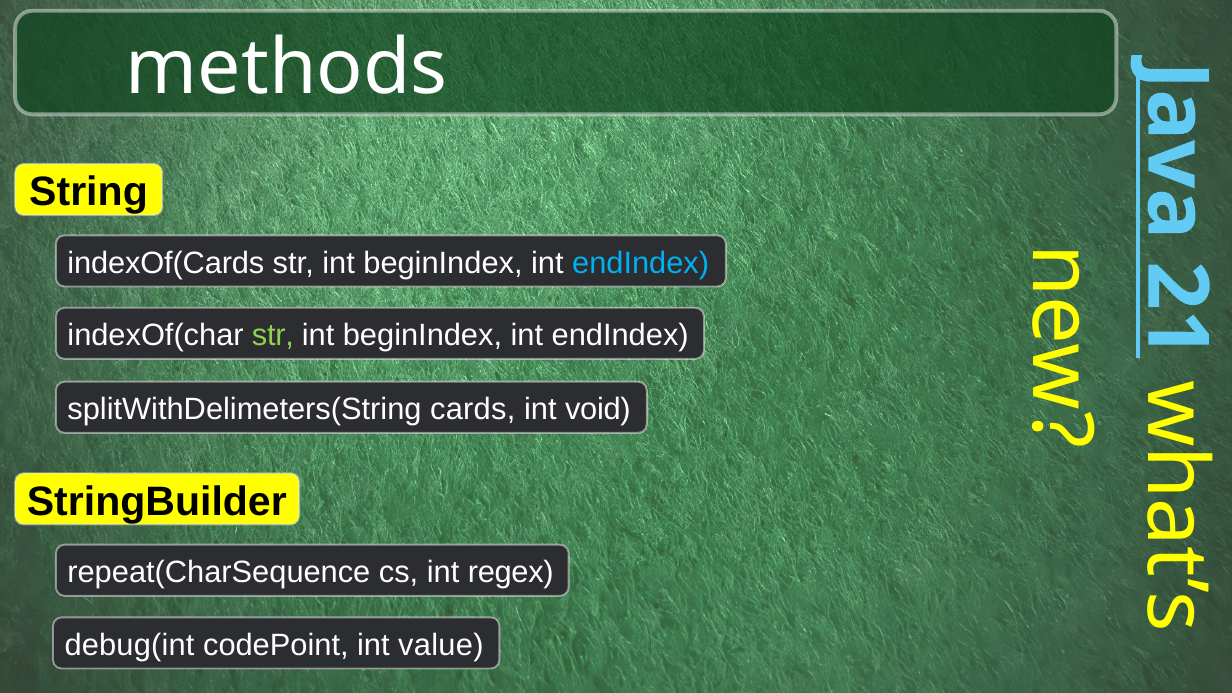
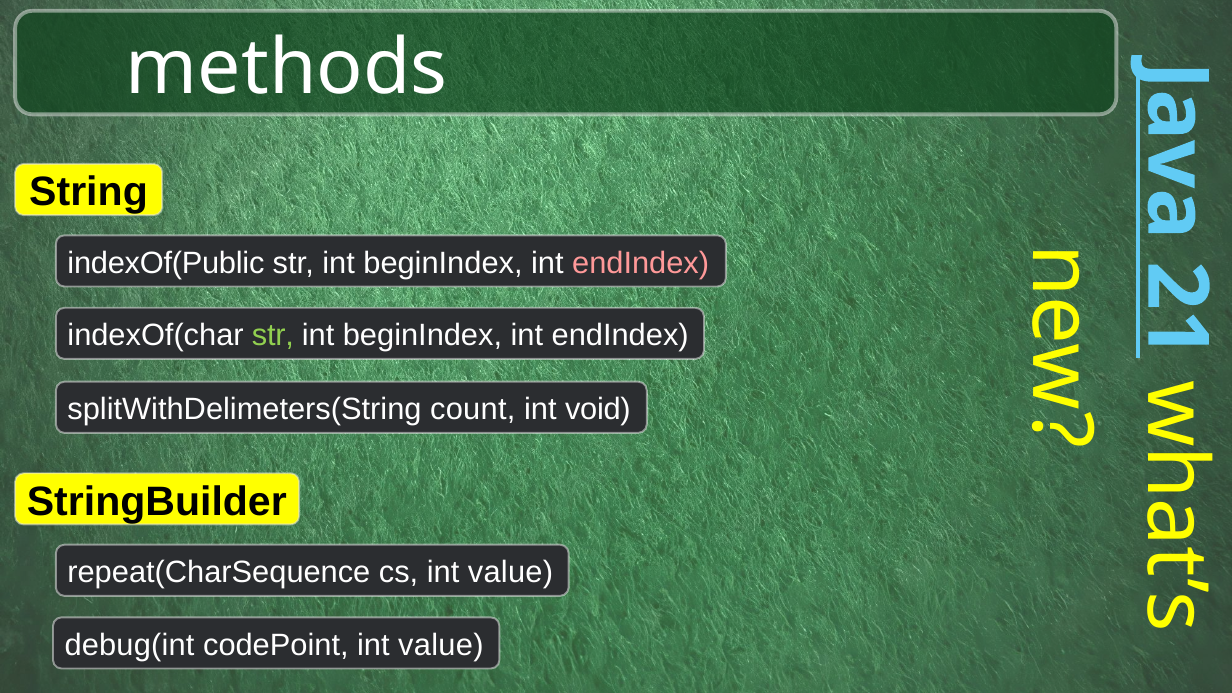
indexOf(Cards: indexOf(Cards -> indexOf(Public
endIndex at (641, 263) colour: light blue -> pink
cards: cards -> count
cs int regex: regex -> value
